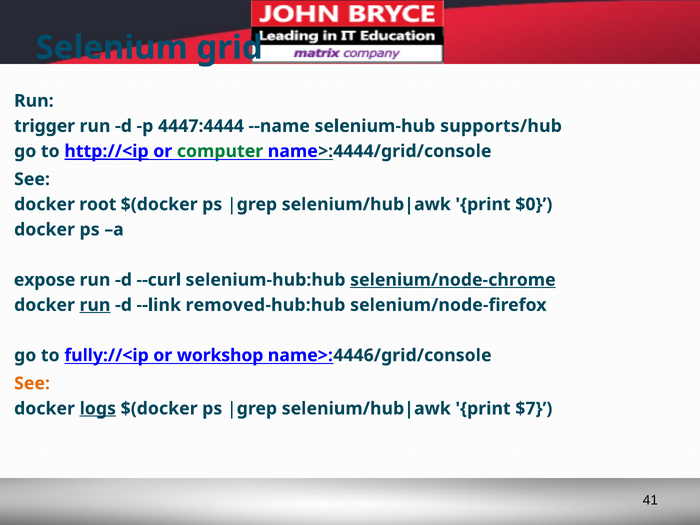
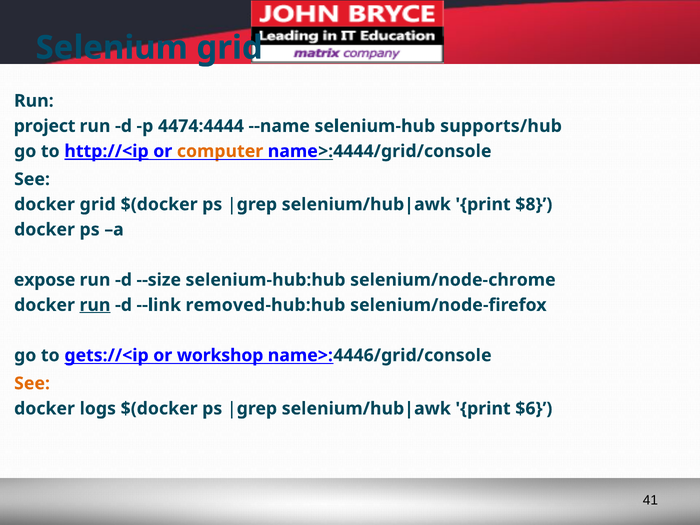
trigger: trigger -> project
4447:4444: 4447:4444 -> 4474:4444
computer colour: green -> orange
docker root: root -> grid
$0: $0 -> $8
--curl: --curl -> --size
selenium/node-chrome underline: present -> none
fully://<ip: fully://<ip -> gets://<ip
logs underline: present -> none
$7: $7 -> $6
